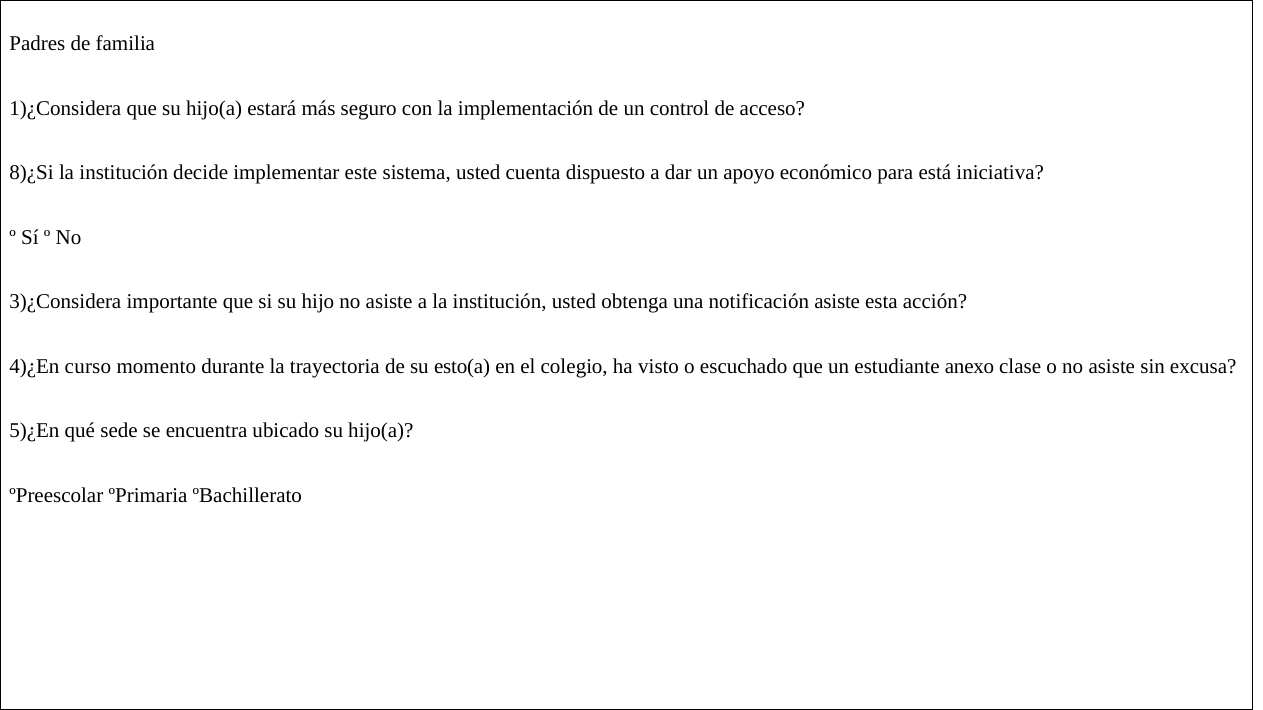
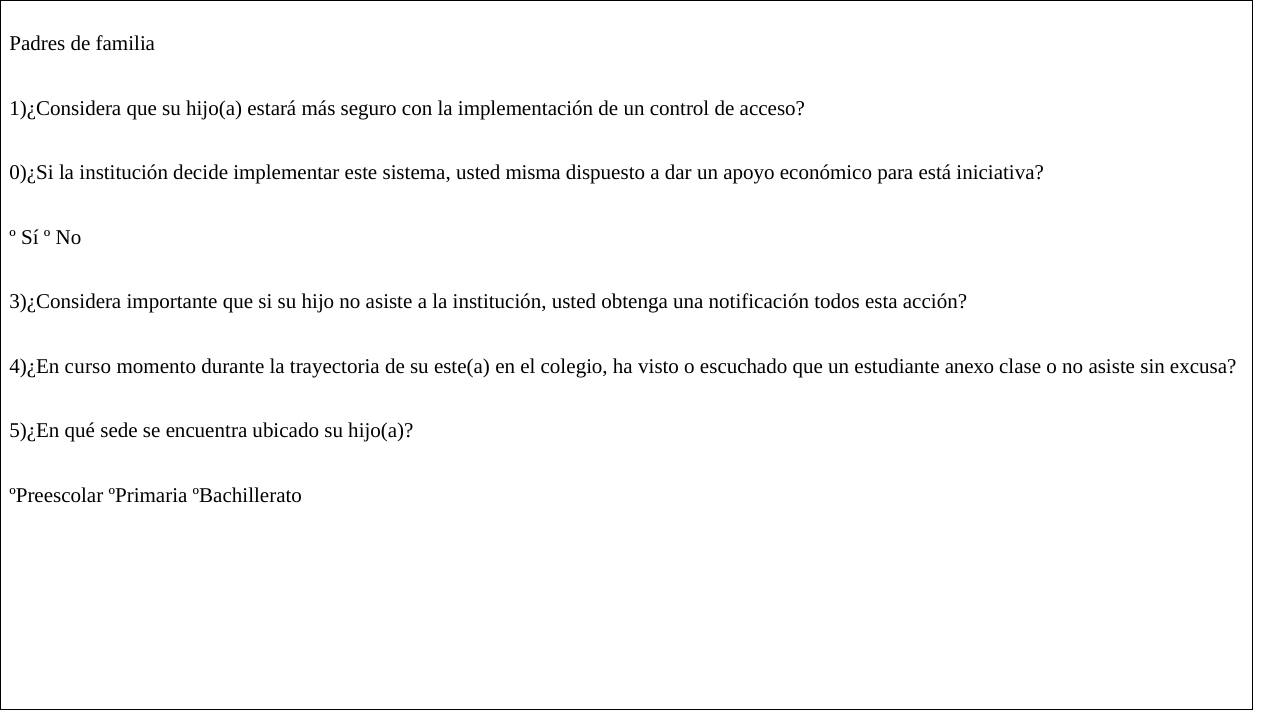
8)¿Si: 8)¿Si -> 0)¿Si
cuenta: cuenta -> misma
notificación asiste: asiste -> todos
esto(a: esto(a -> este(a
